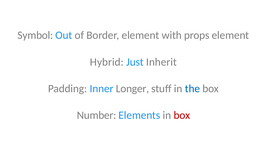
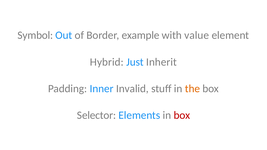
Border element: element -> example
props: props -> value
Longer: Longer -> Invalid
the colour: blue -> orange
Number: Number -> Selector
